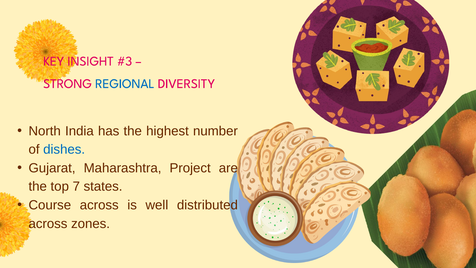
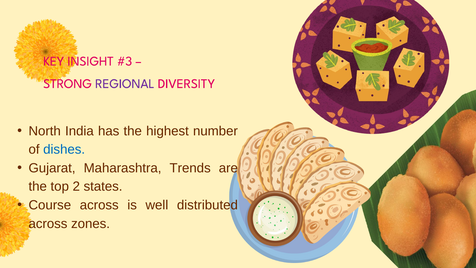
REGIONAL colour: blue -> purple
Project: Project -> Trends
7: 7 -> 2
